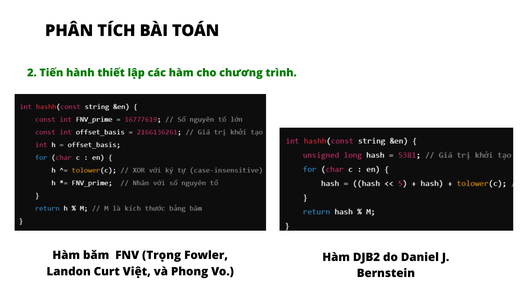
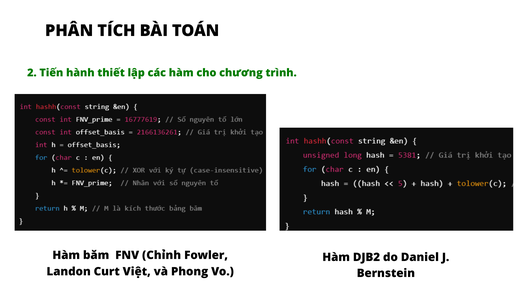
Trọng: Trọng -> Chỉnh
